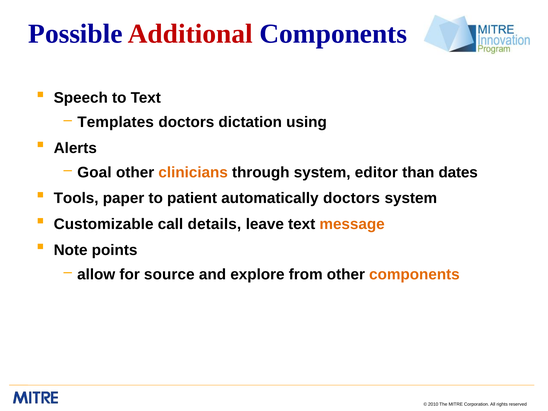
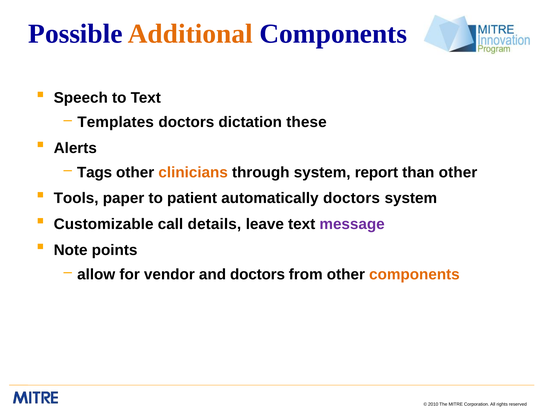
Additional colour: red -> orange
using: using -> these
Goal: Goal -> Tags
editor: editor -> report
than dates: dates -> other
message colour: orange -> purple
source: source -> vendor
and explore: explore -> doctors
